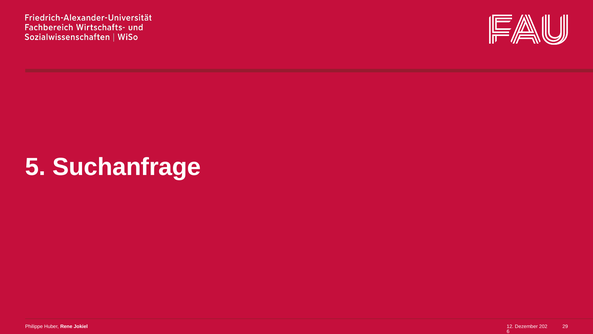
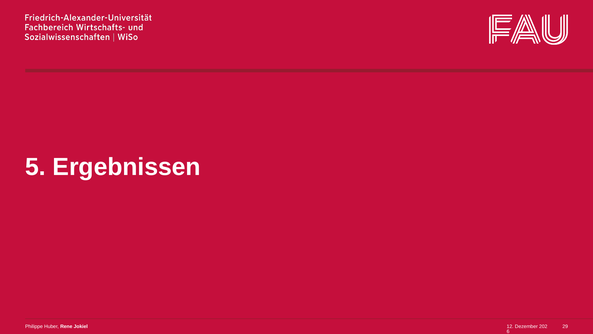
Suchanfrage: Suchanfrage -> Ergebnissen
